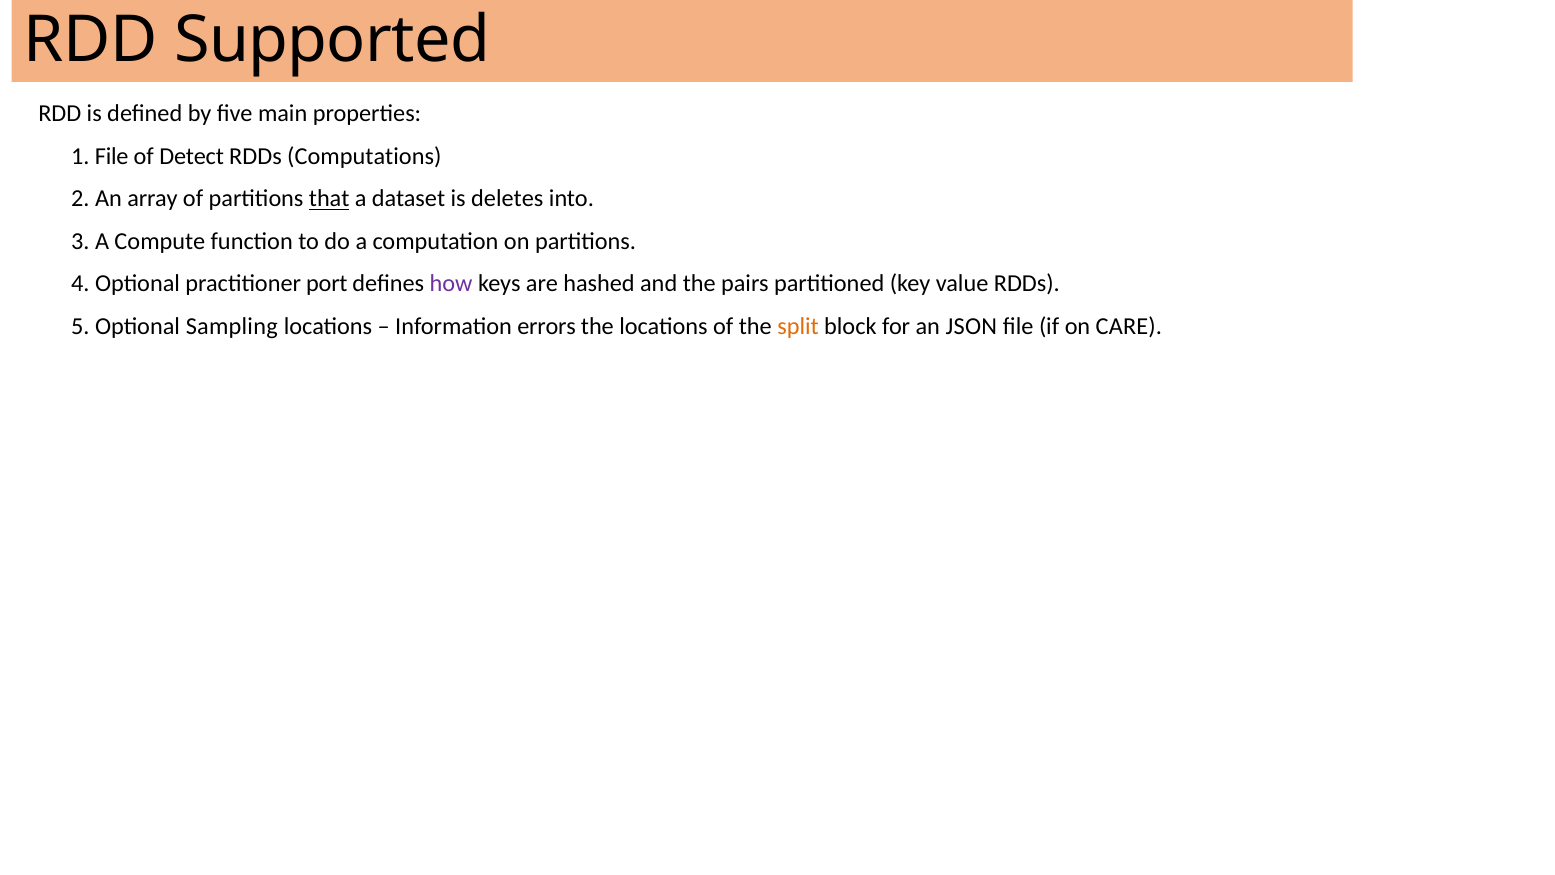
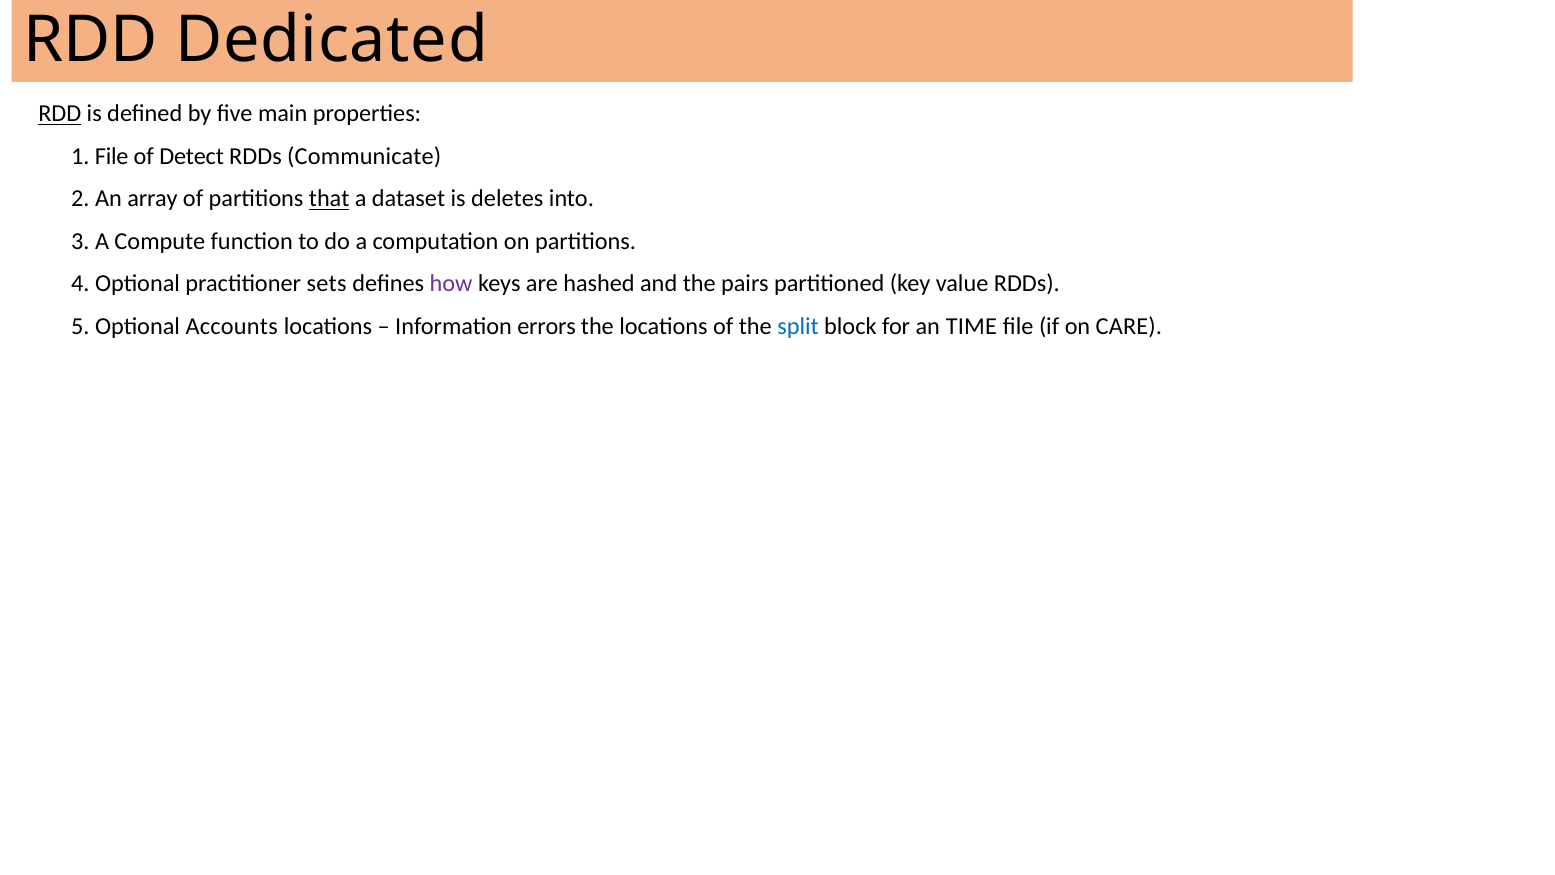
Supported: Supported -> Dedicated
RDD at (60, 114) underline: none -> present
Computations: Computations -> Communicate
port: port -> sets
Sampling: Sampling -> Accounts
split colour: orange -> blue
JSON: JSON -> TIME
